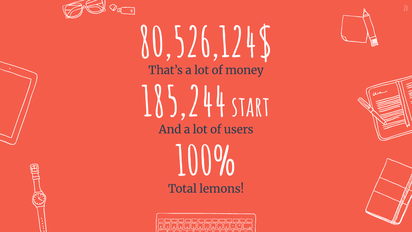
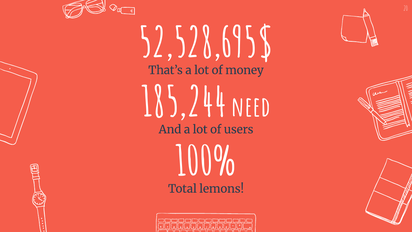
80,526,124$: 80,526,124$ -> 52,528,695$
start: start -> need
